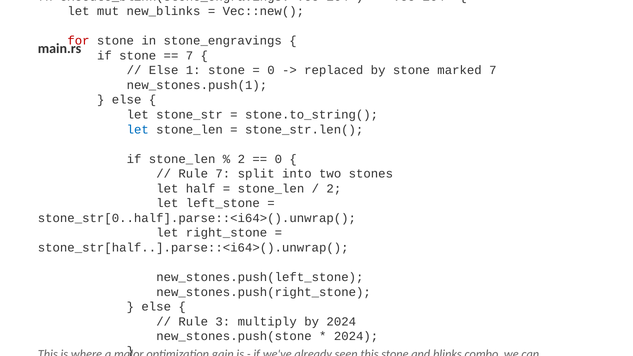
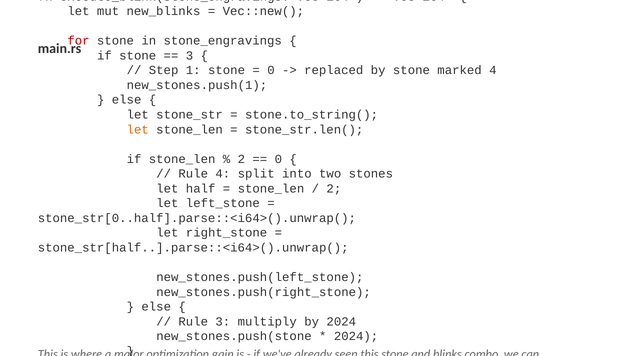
7 at (189, 56): 7 -> 3
Else at (164, 70): Else -> Step
marked 7: 7 -> 4
let at (138, 129) colour: blue -> orange
Rule 7: 7 -> 4
